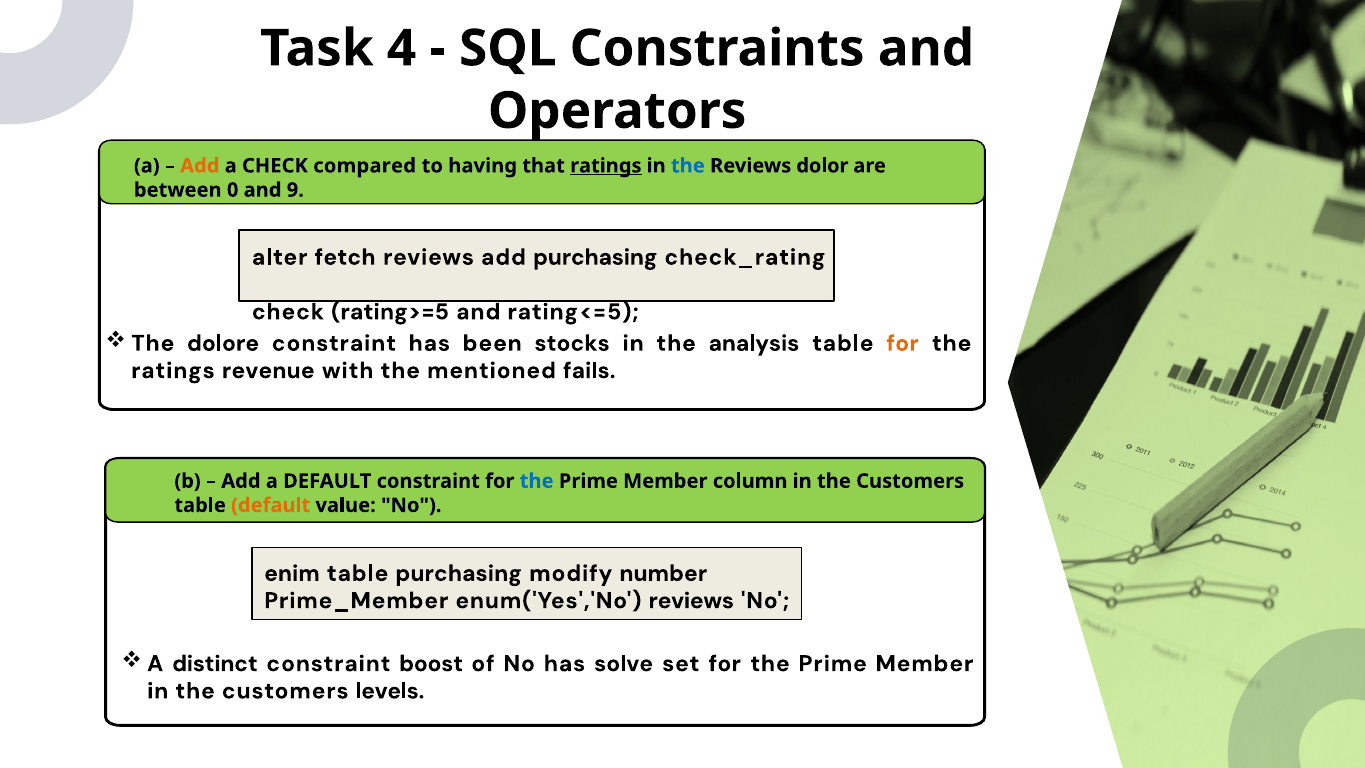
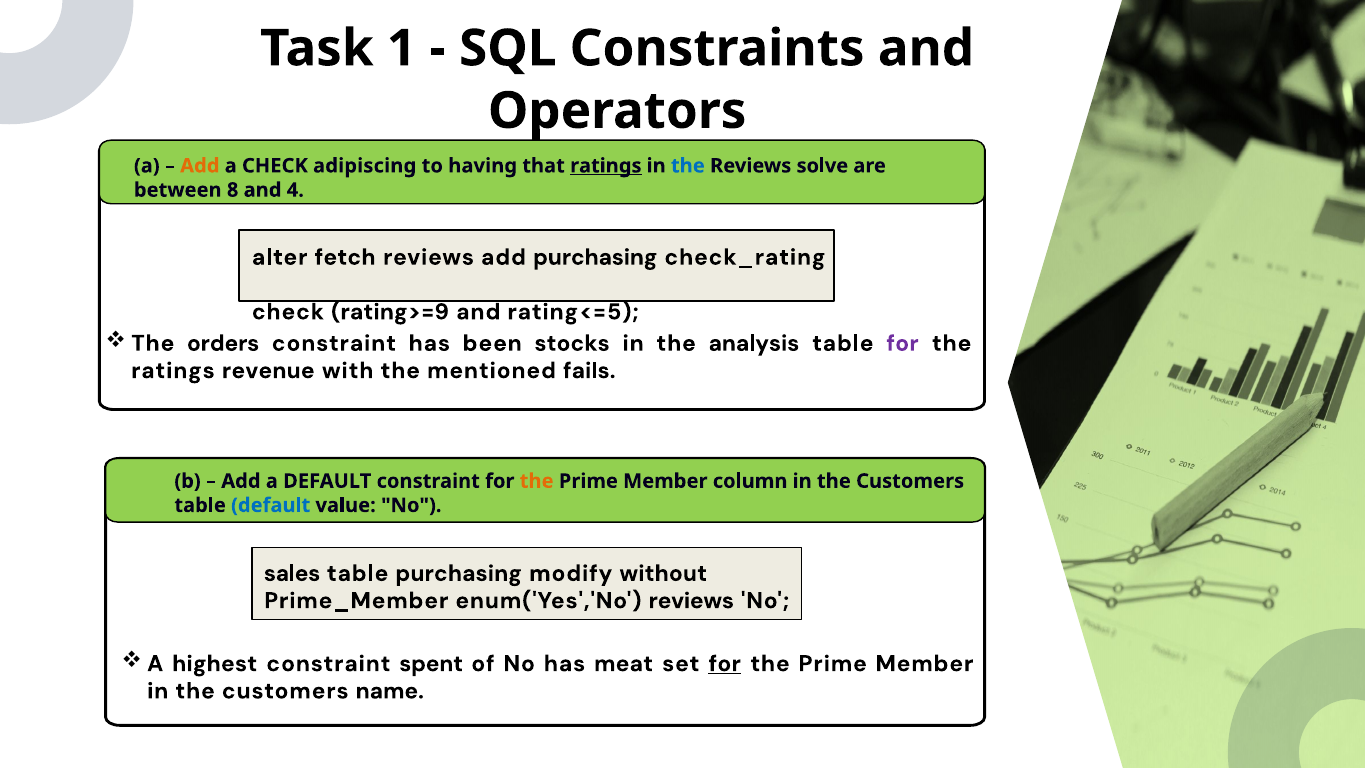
4: 4 -> 1
CHECK compared: compared -> adipiscing
Reviews dolor: dolor -> solve
0: 0 -> 8
9: 9 -> 4
rating>=5: rating>=5 -> rating>=9
The dolore: dolore -> orders
for at (903, 343) colour: orange -> purple
the at (537, 481) colour: blue -> orange
default at (271, 505) colour: orange -> blue
enim at (292, 573): enim -> sales
number: number -> without
distinct: distinct -> highest
boost: boost -> spent
solve: solve -> meat
for at (725, 663) underline: none -> present
levels: levels -> name
